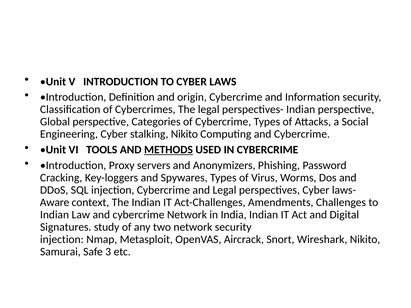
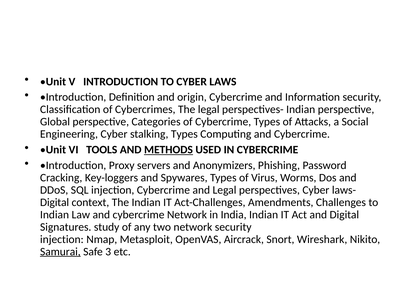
stalking Nikito: Nikito -> Types
Aware at (55, 202): Aware -> Digital
Samurai underline: none -> present
